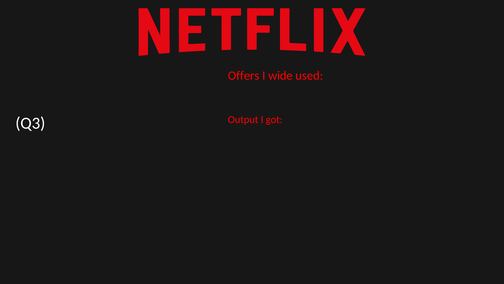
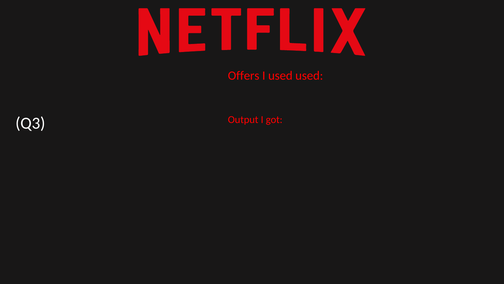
I wide: wide -> used
